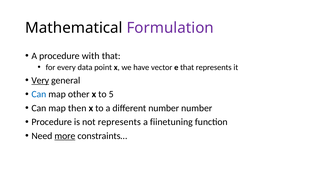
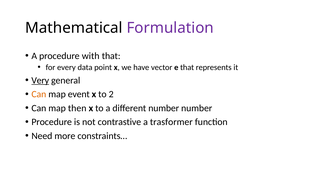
Can at (39, 94) colour: blue -> orange
other: other -> event
5: 5 -> 2
not represents: represents -> contrastive
fiinetuning: fiinetuning -> trasformer
more underline: present -> none
